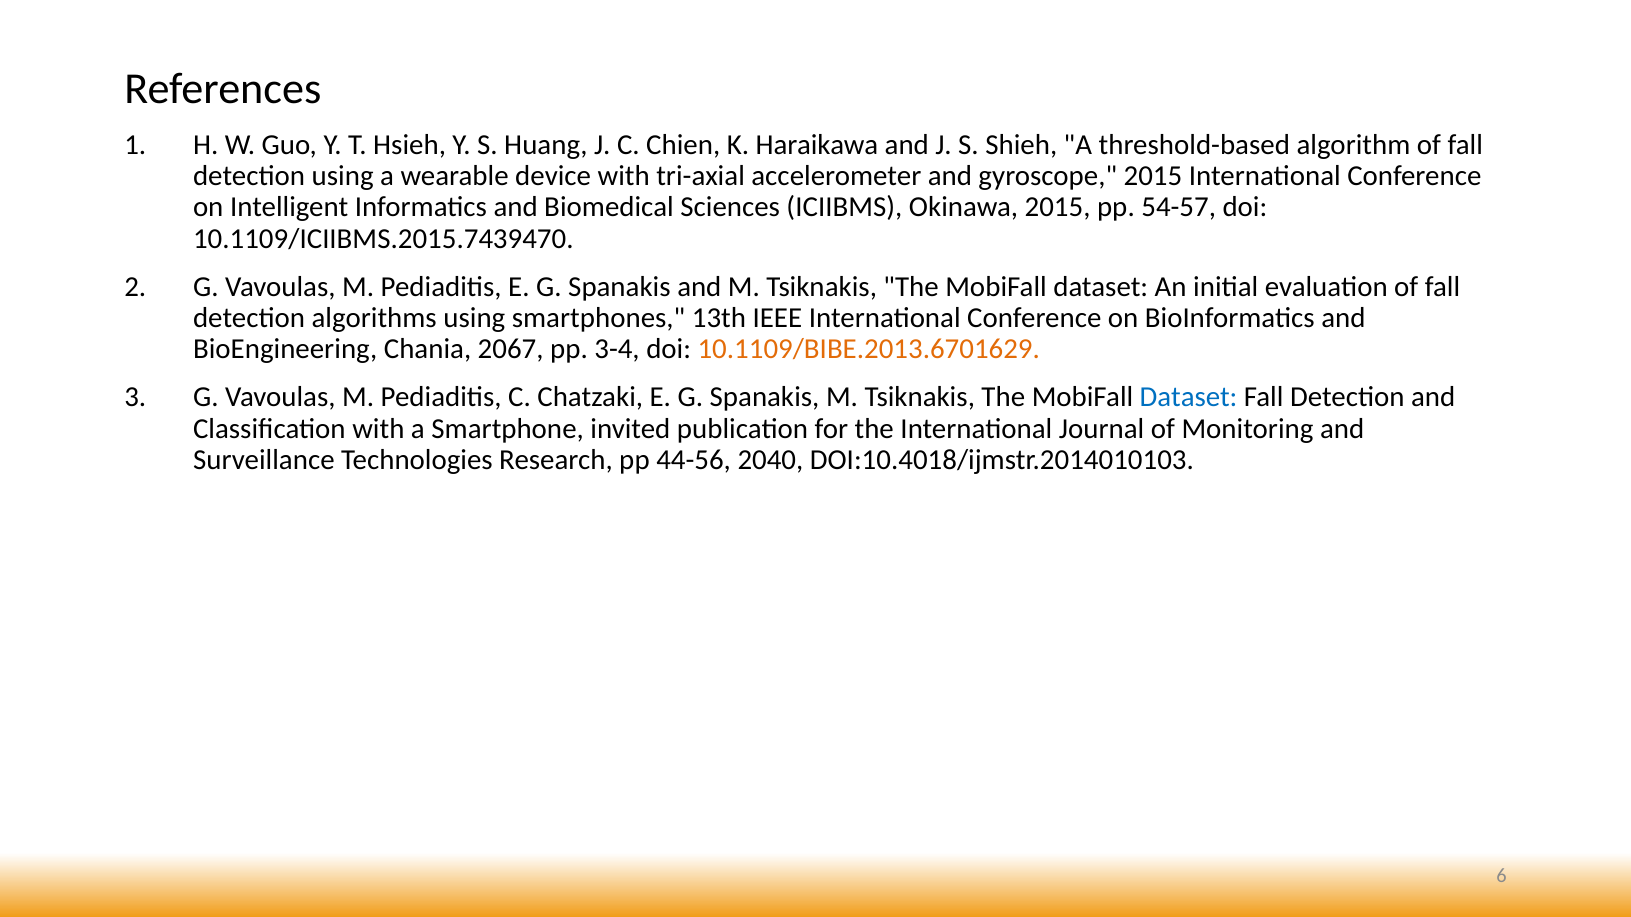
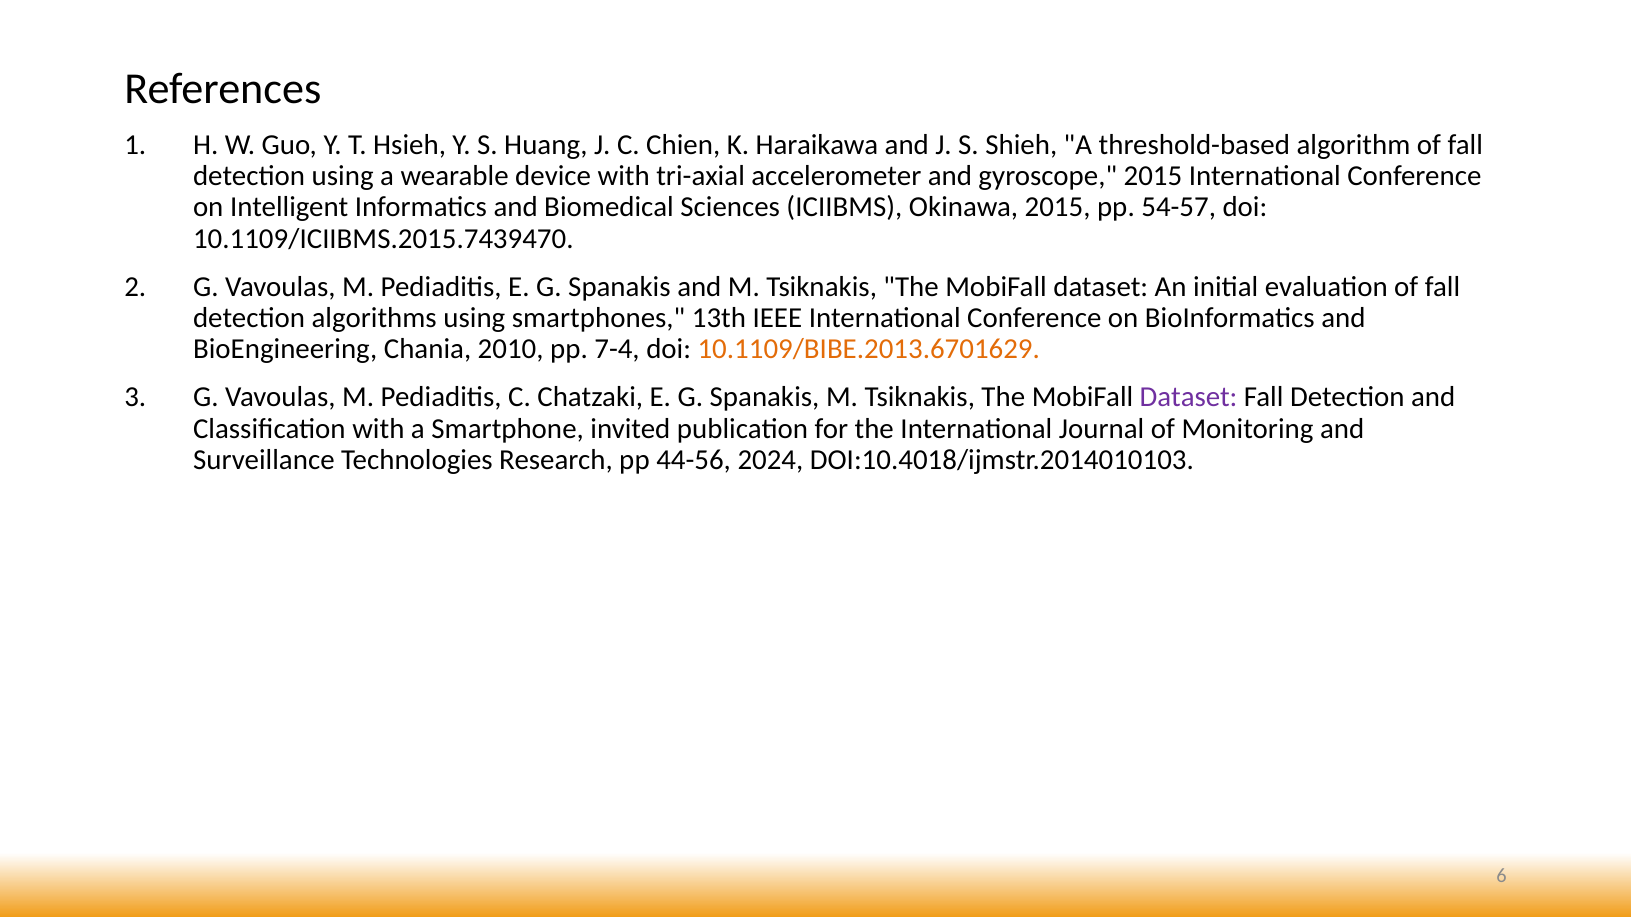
2067: 2067 -> 2010
3-4: 3-4 -> 7-4
Dataset at (1189, 398) colour: blue -> purple
2040: 2040 -> 2024
